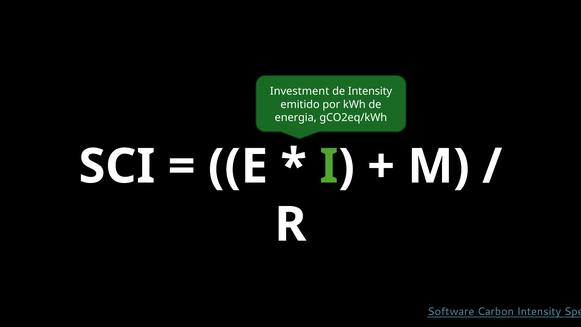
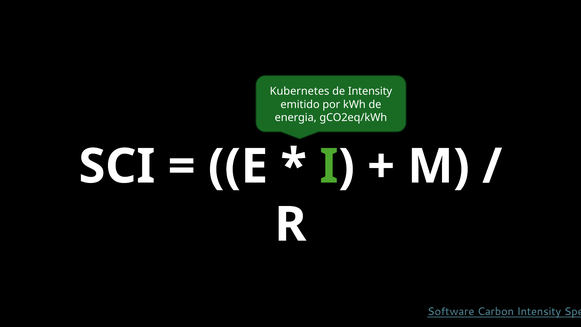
Investment: Investment -> Kubernetes
